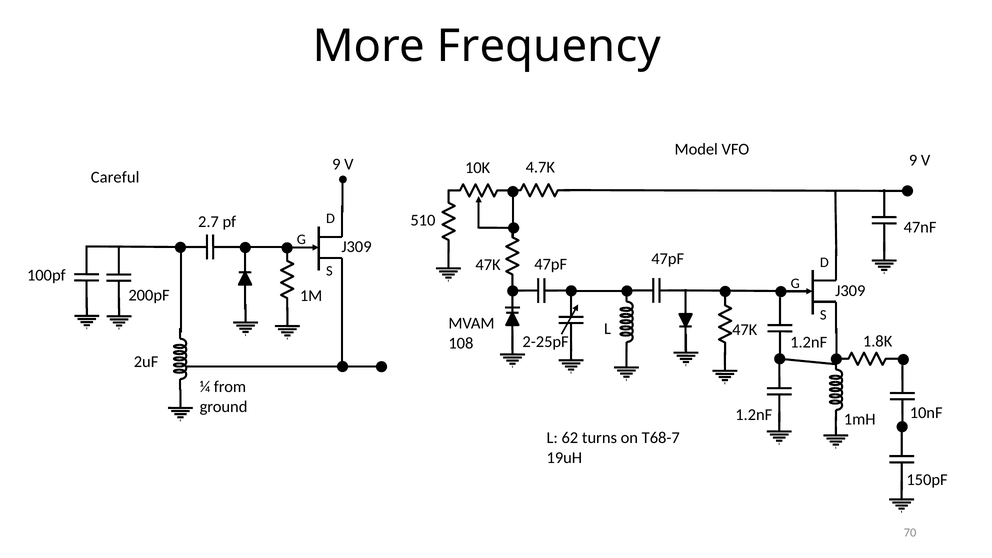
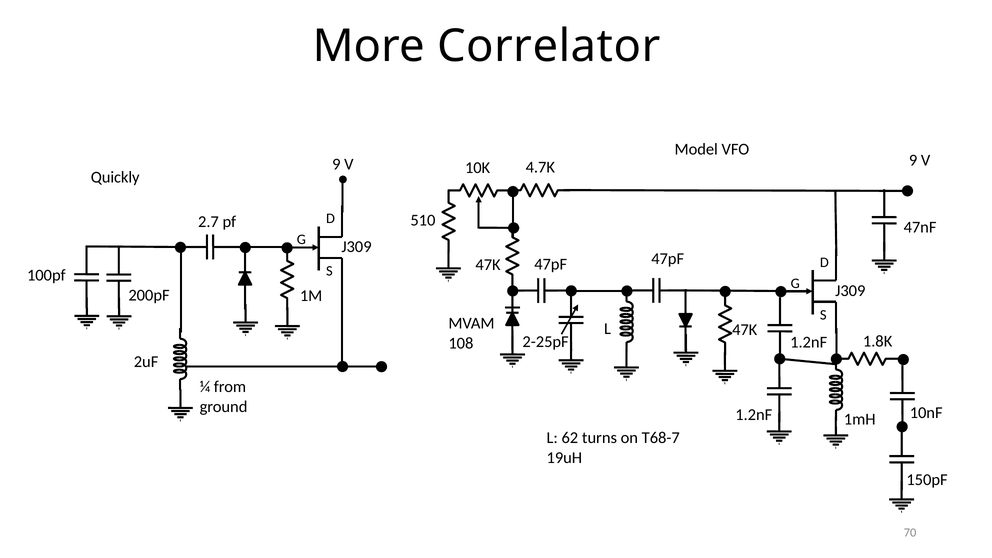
Frequency: Frequency -> Correlator
Careful: Careful -> Quickly
